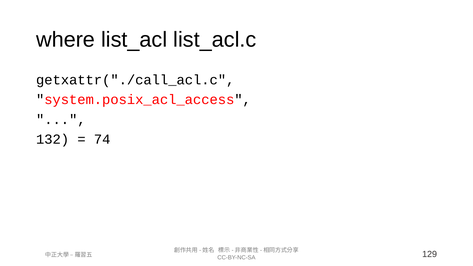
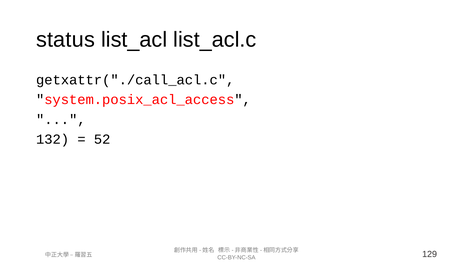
where: where -> status
74: 74 -> 52
